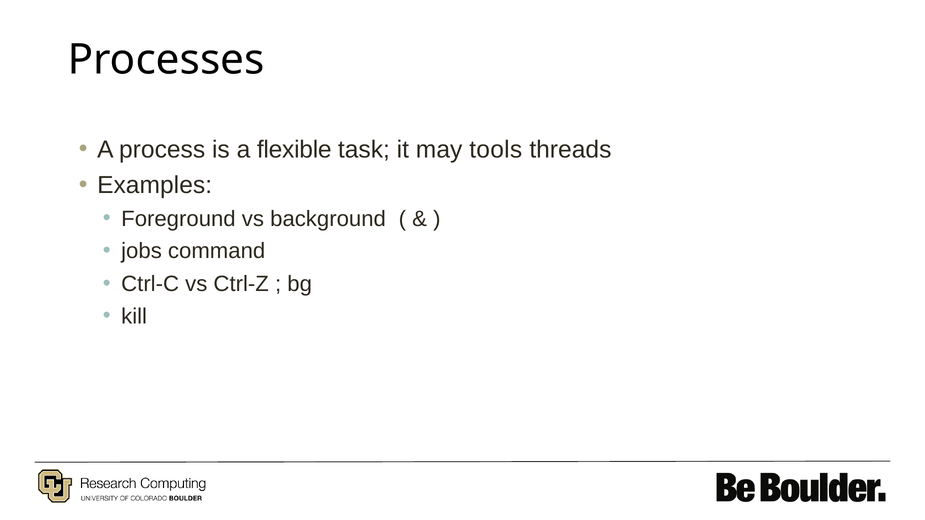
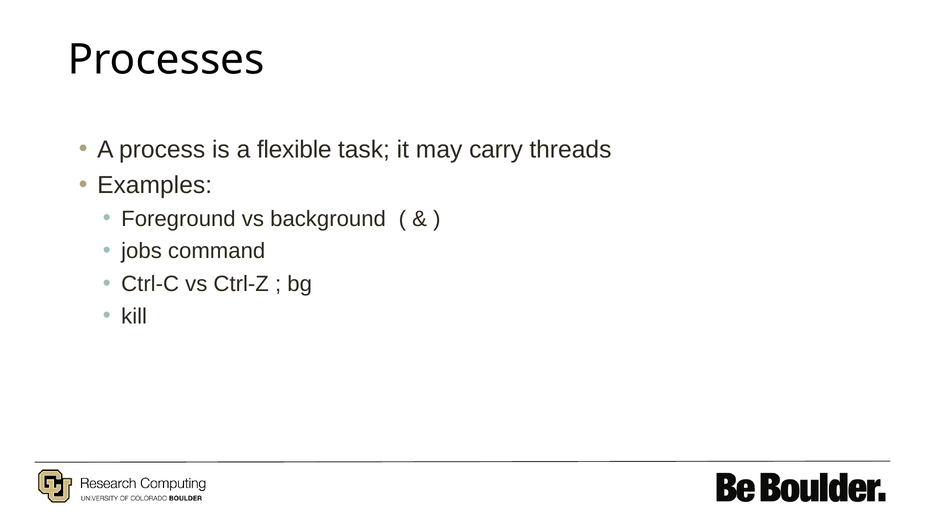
tools: tools -> carry
